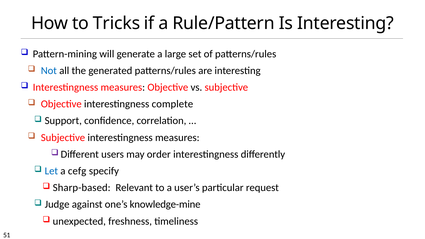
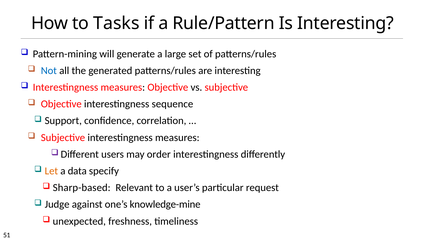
Tricks: Tricks -> Tasks
complete: complete -> sequence
Let colour: blue -> orange
cefg: cefg -> data
